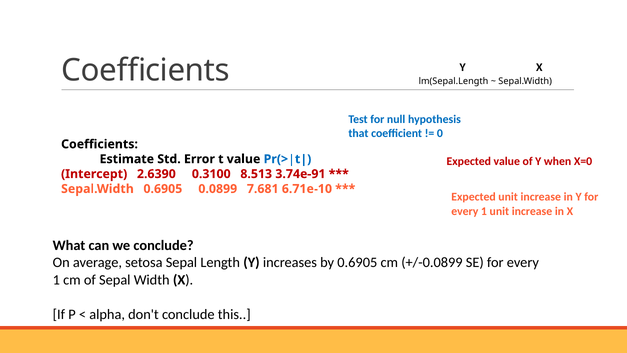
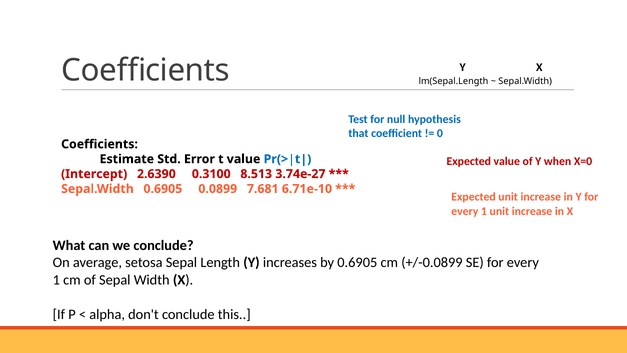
3.74e-91: 3.74e-91 -> 3.74e-27
